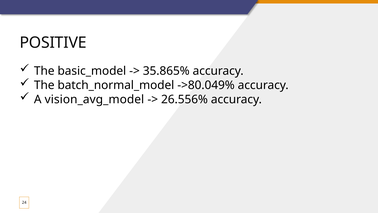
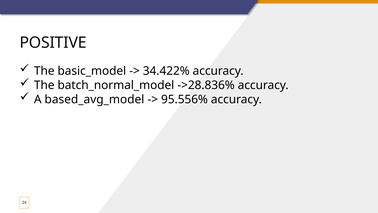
35.865%: 35.865% -> 34.422%
->80.049%: ->80.049% -> ->28.836%
vision_avg_model: vision_avg_model -> based_avg_model
26.556%: 26.556% -> 95.556%
